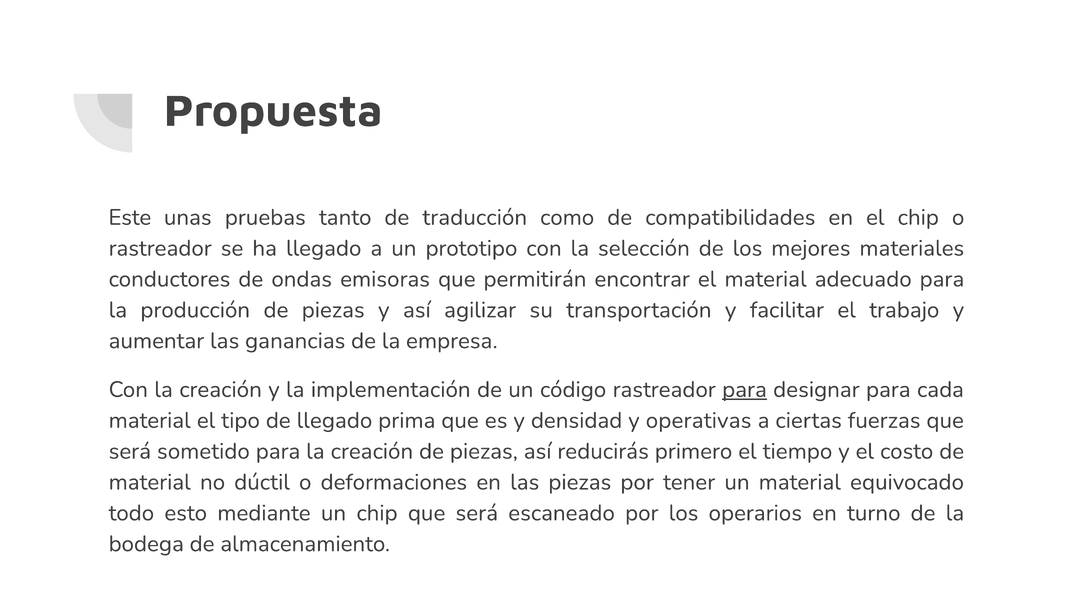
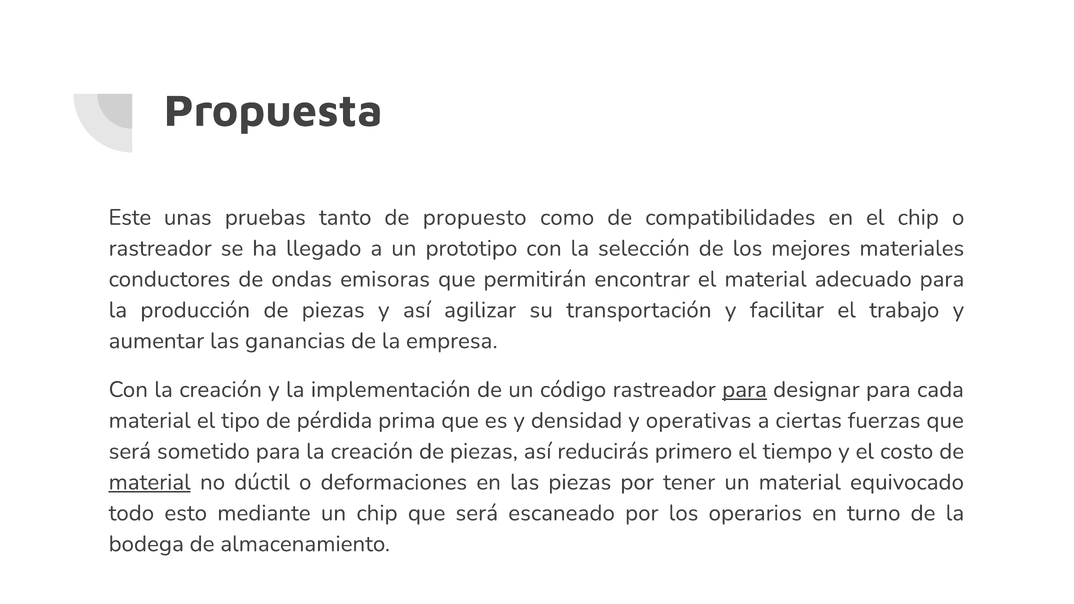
traducción: traducción -> propuesto
de llegado: llegado -> pérdida
material at (150, 482) underline: none -> present
